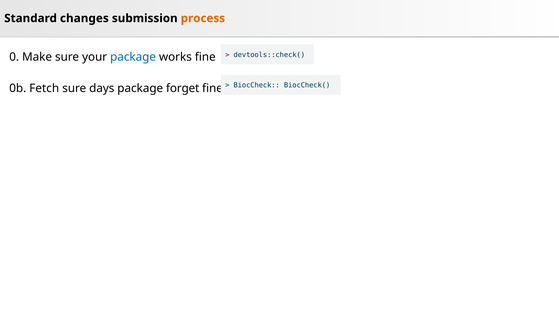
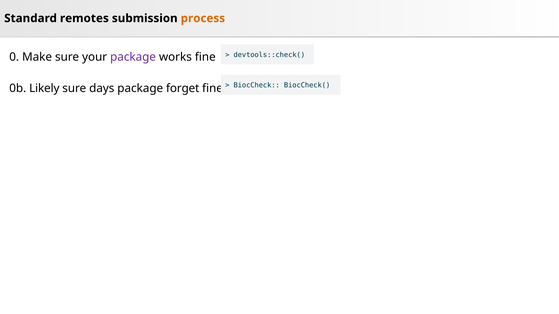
changes: changes -> remotes
package at (133, 57) colour: blue -> purple
Fetch: Fetch -> Likely
